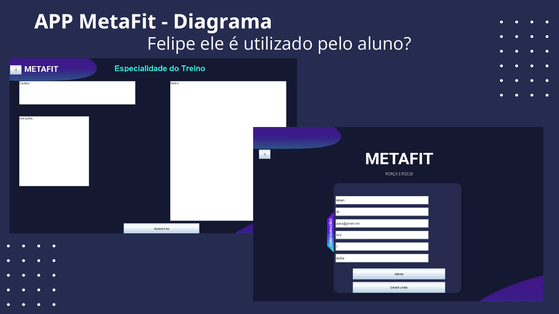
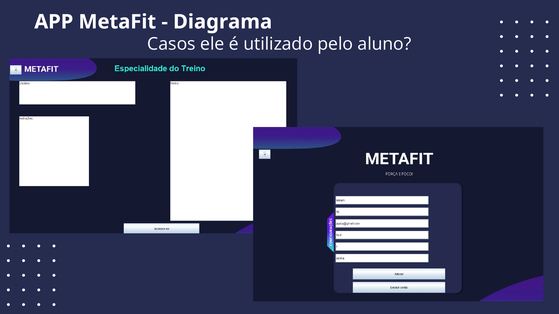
Felipe: Felipe -> Casos
